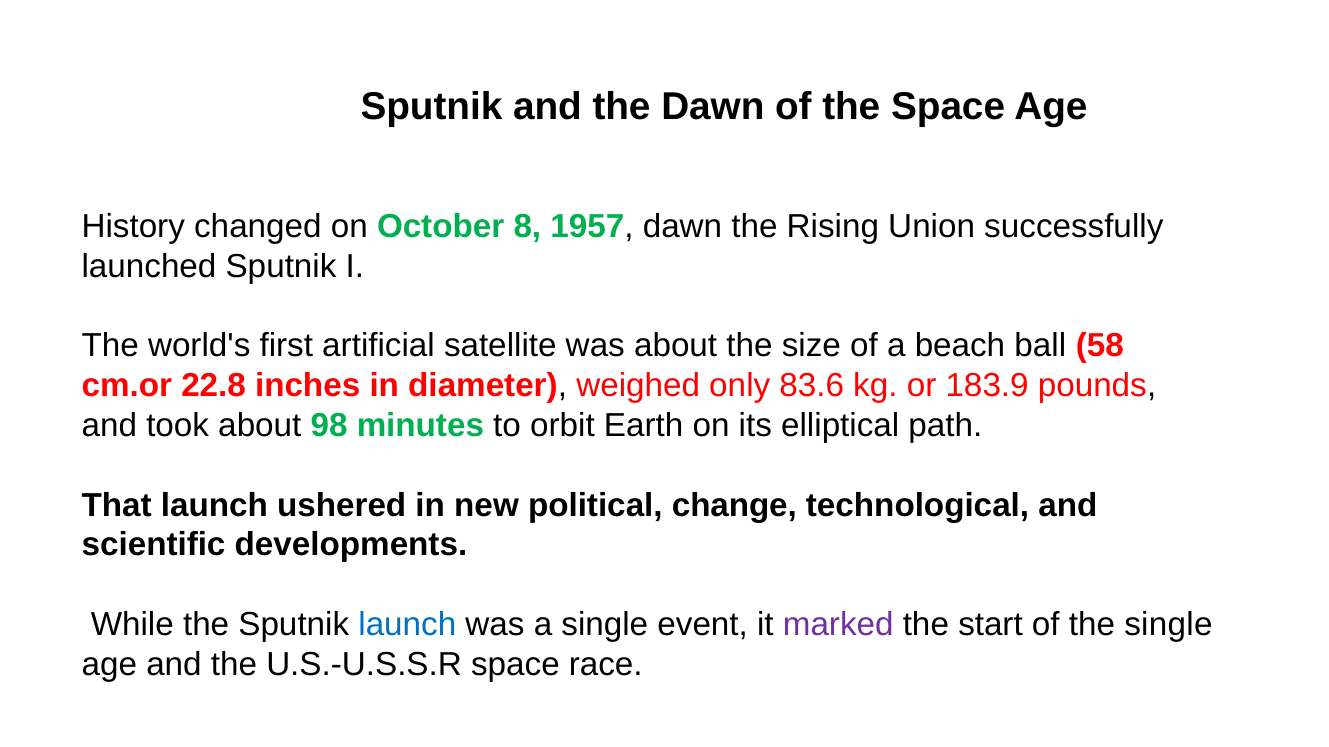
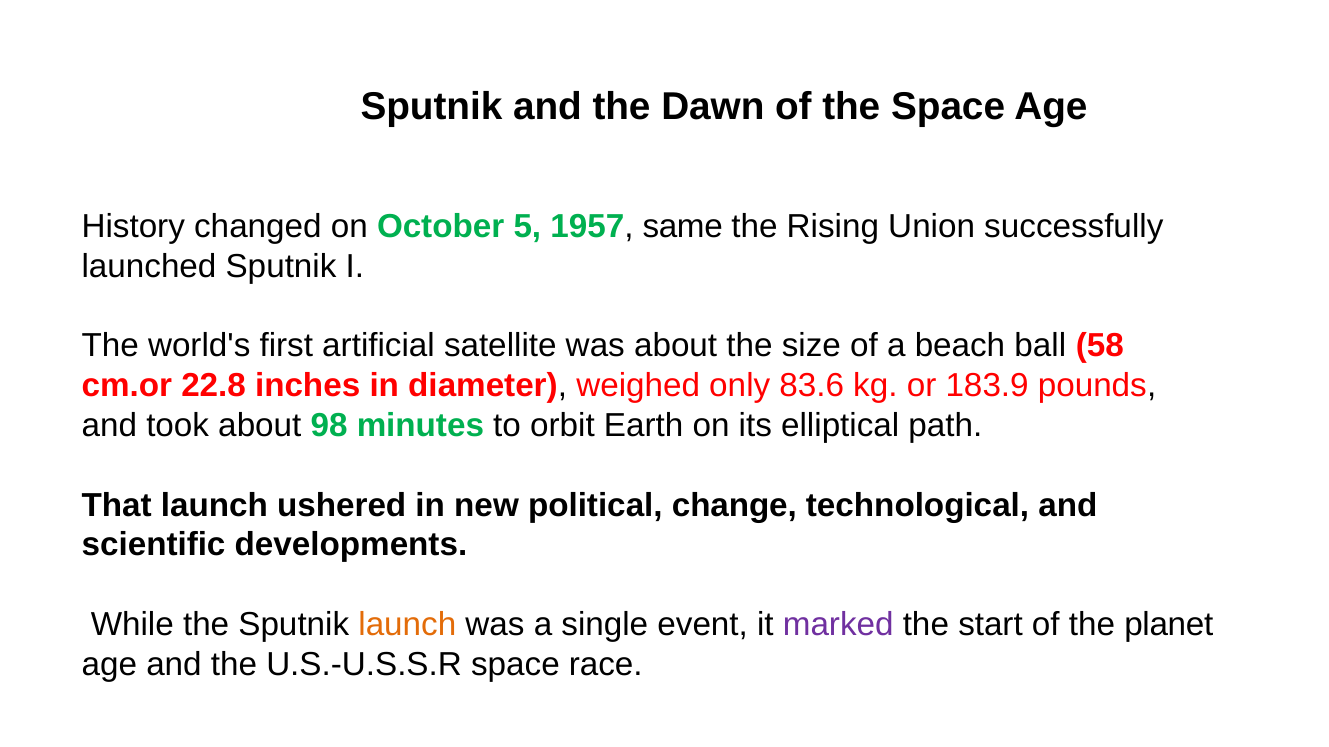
8: 8 -> 5
1957 dawn: dawn -> same
launch at (407, 625) colour: blue -> orange
the single: single -> planet
